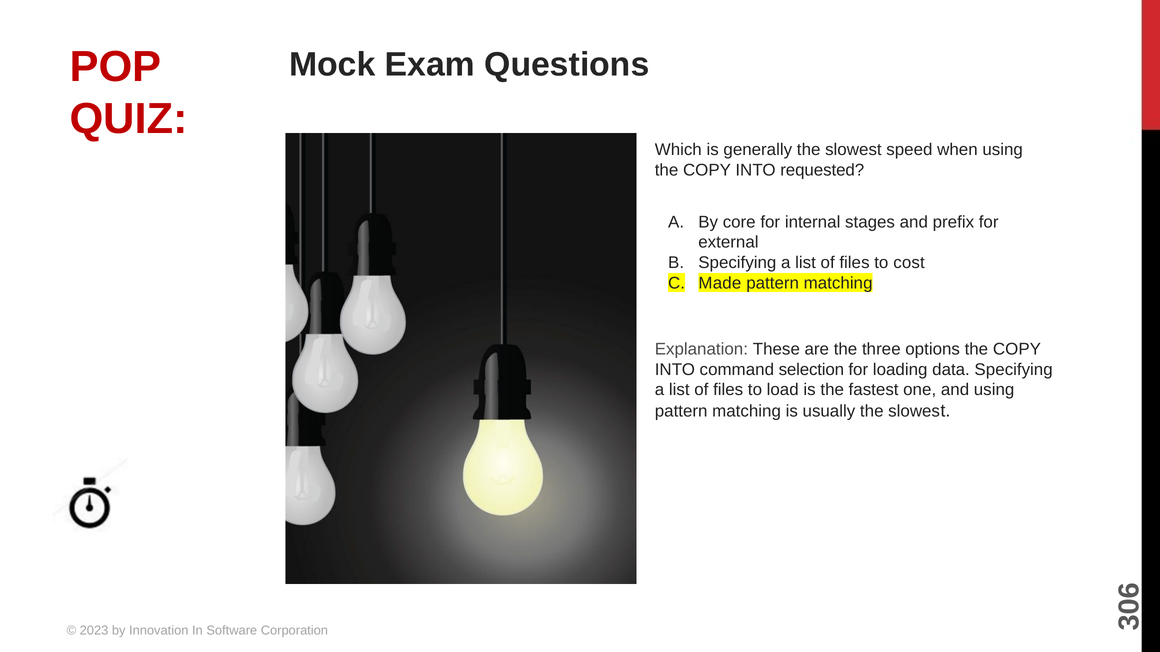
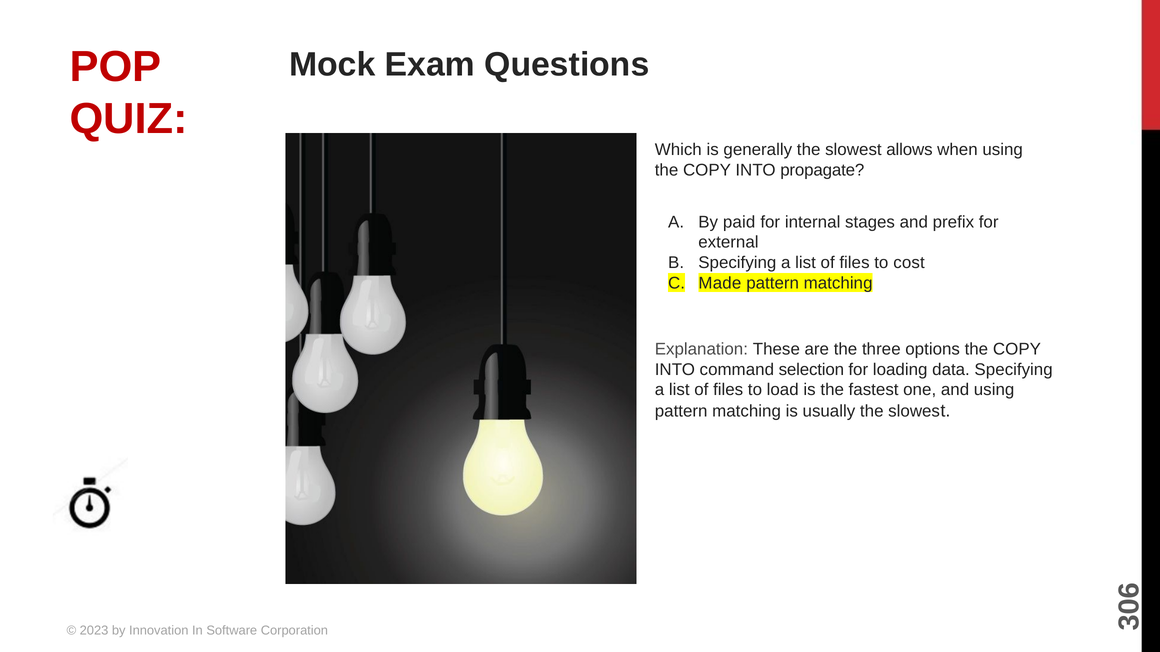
speed: speed -> allows
requested: requested -> propagate
core: core -> paid
